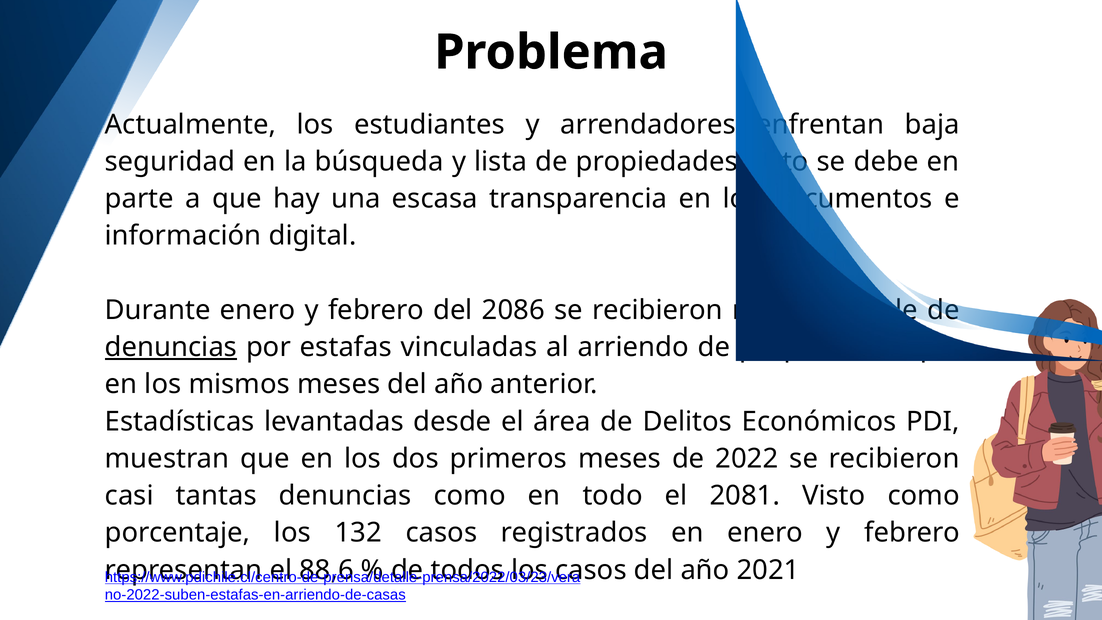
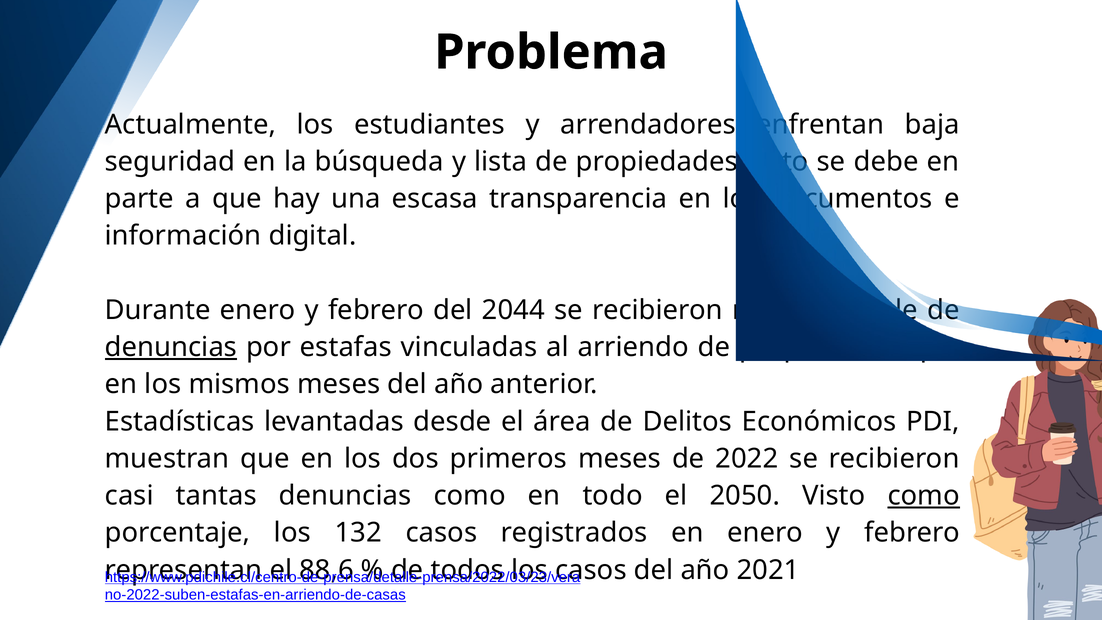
2086: 2086 -> 2044
2081: 2081 -> 2050
como at (924, 496) underline: none -> present
